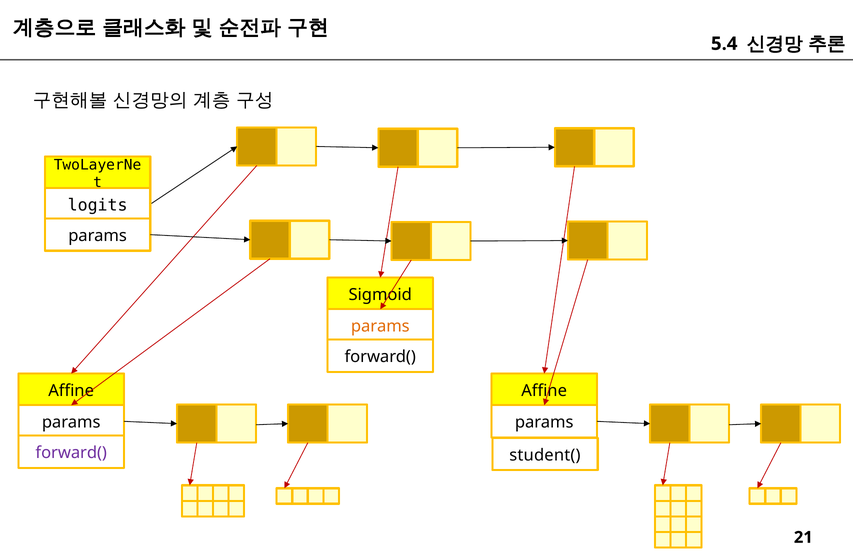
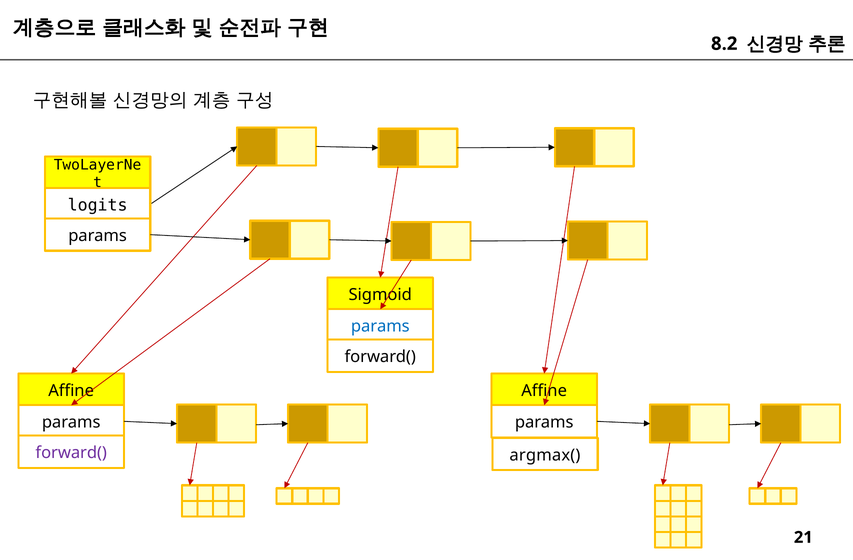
5.4: 5.4 -> 8.2
params at (380, 327) colour: orange -> blue
student(: student( -> argmax(
